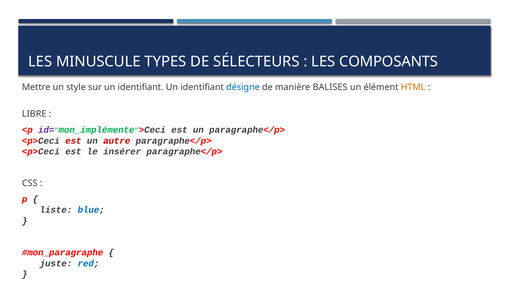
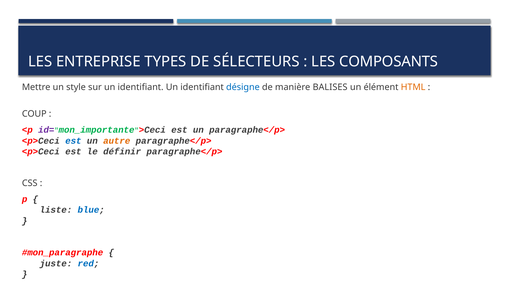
MINUSCULE: MINUSCULE -> ENTREPRISE
LIBRE: LIBRE -> COUP
mon_implémente: mon_implémente -> mon_importante
est at (73, 141) colour: red -> blue
autre colour: red -> orange
insérer: insérer -> définir
